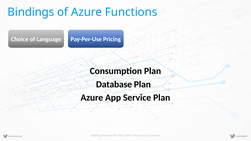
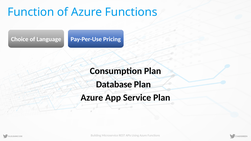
Bindings: Bindings -> Function
